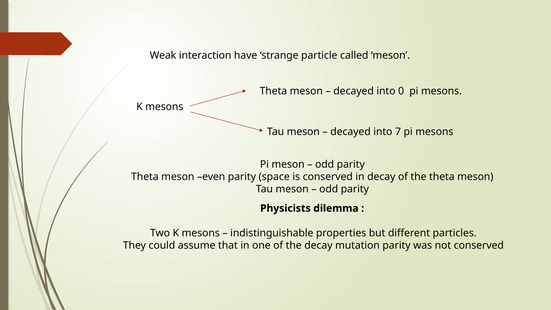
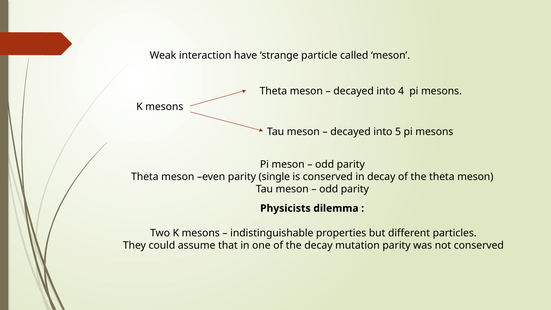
0: 0 -> 4
7: 7 -> 5
space: space -> single
